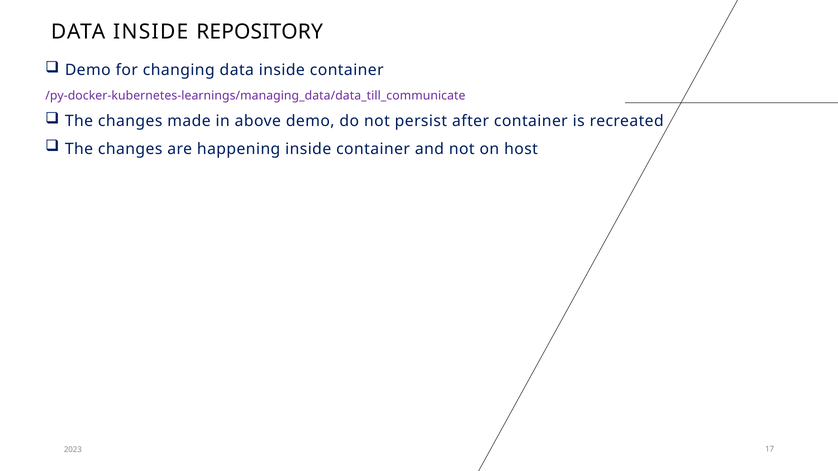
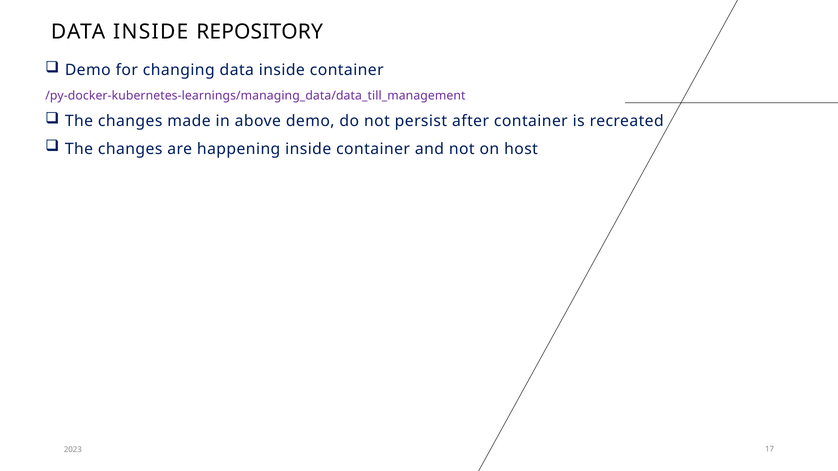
/py-docker-kubernetes-learnings/managing_data/data_till_communicate: /py-docker-kubernetes-learnings/managing_data/data_till_communicate -> /py-docker-kubernetes-learnings/managing_data/data_till_management
